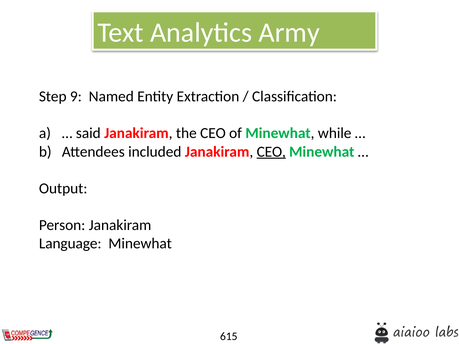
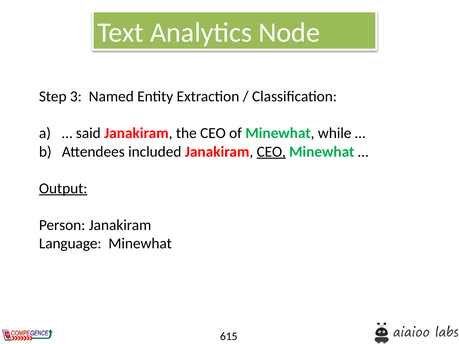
Army: Army -> Node
9: 9 -> 3
Output underline: none -> present
